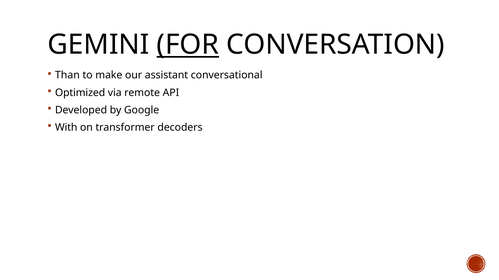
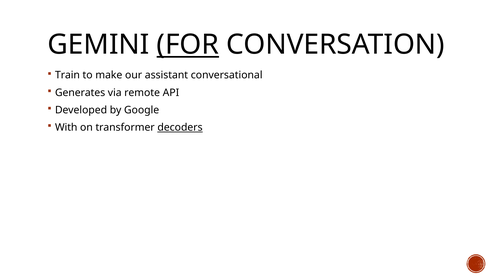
Than: Than -> Train
Optimized: Optimized -> Generates
decoders underline: none -> present
